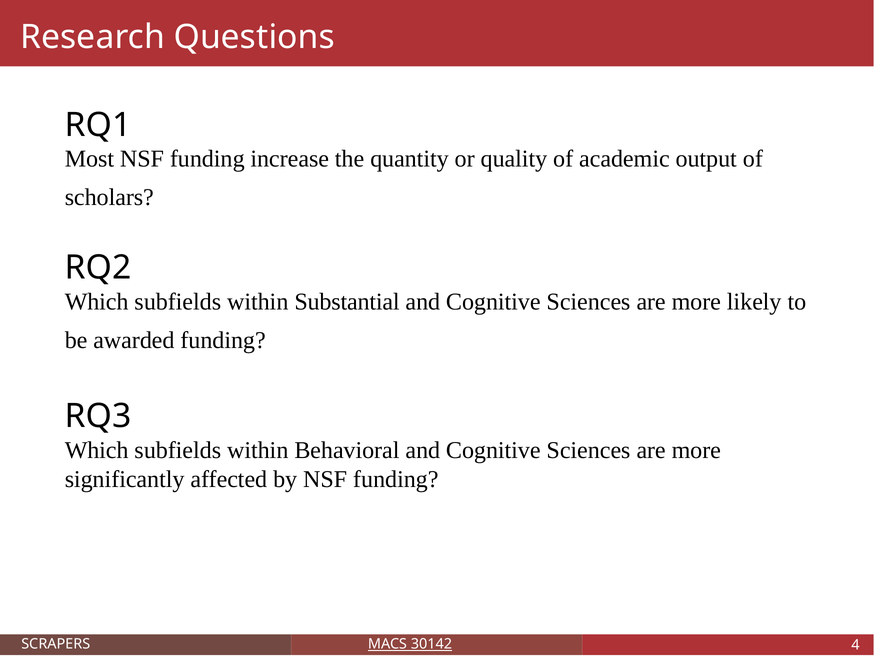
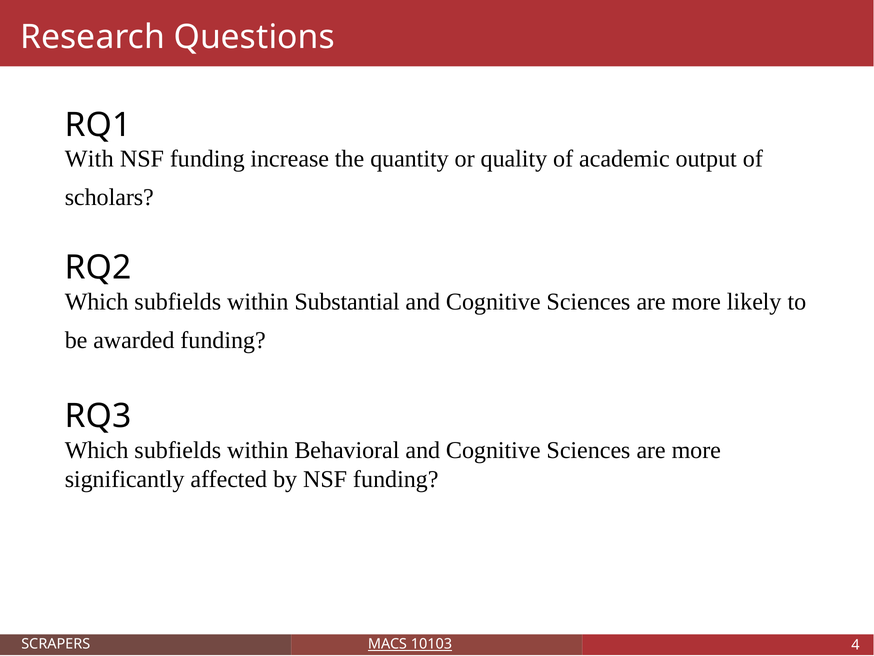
Most: Most -> With
30142: 30142 -> 10103
